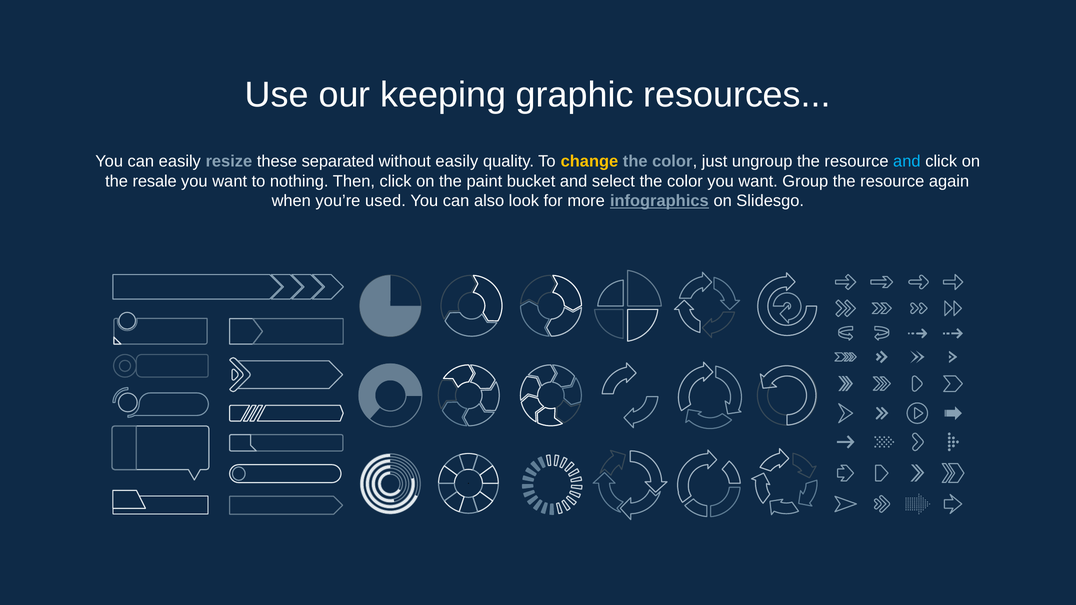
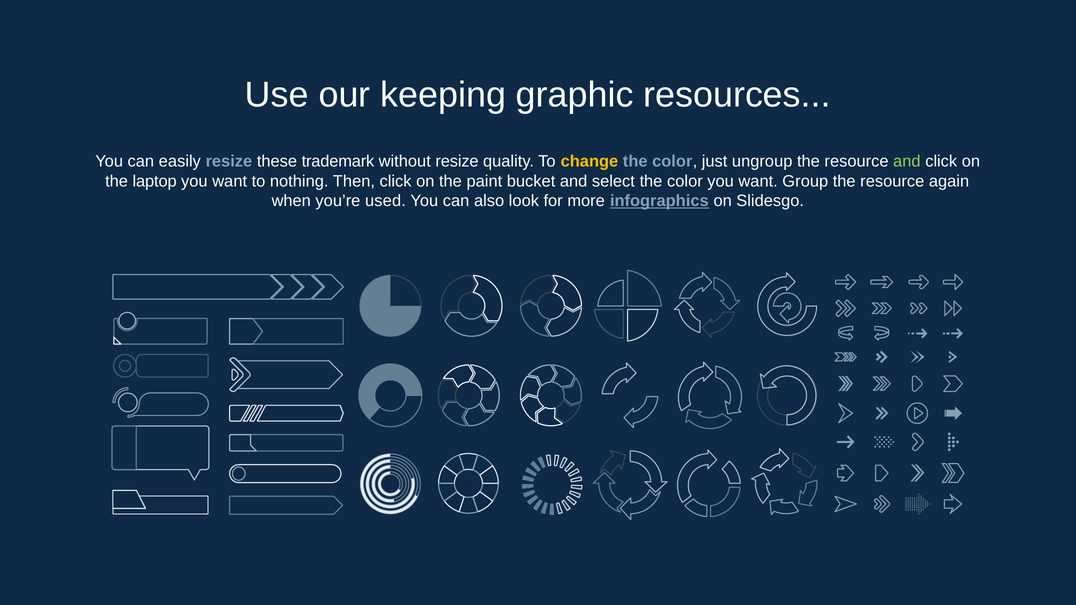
separated: separated -> trademark
without easily: easily -> resize
and at (907, 162) colour: light blue -> light green
resale: resale -> laptop
